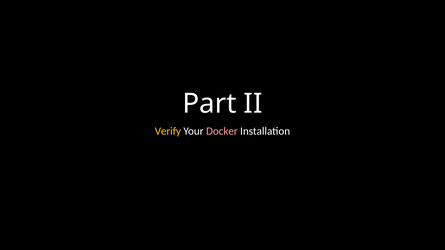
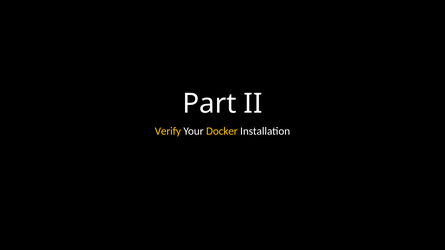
Docker colour: pink -> yellow
